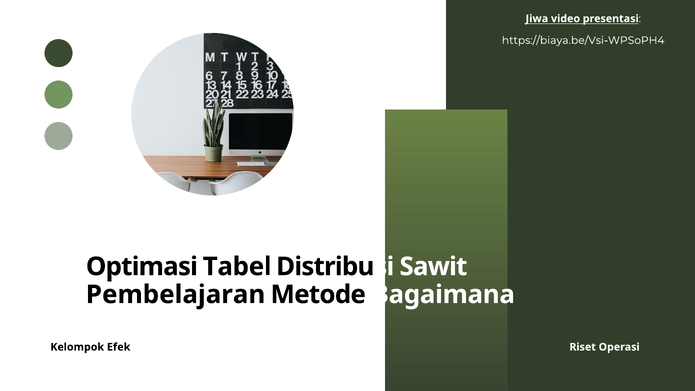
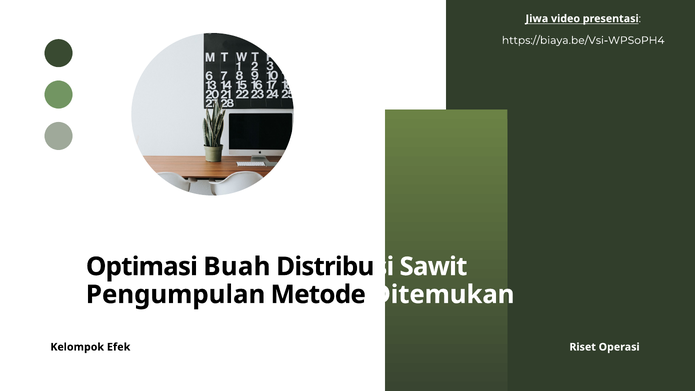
Tabel: Tabel -> Buah
Pembelajaran: Pembelajaran -> Pengumpulan
Bagaimana: Bagaimana -> Ditemukan
